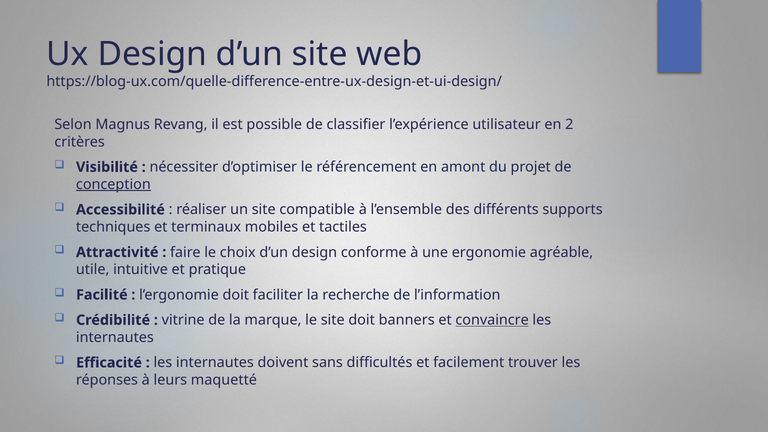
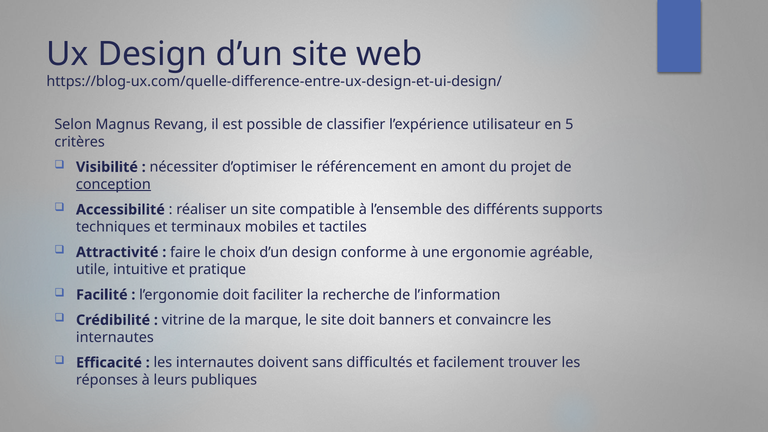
2: 2 -> 5
convaincre underline: present -> none
maquetté: maquetté -> publiques
